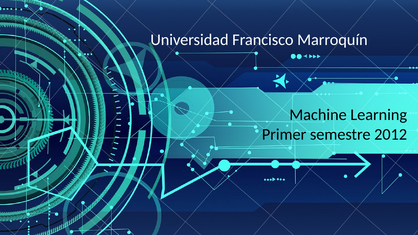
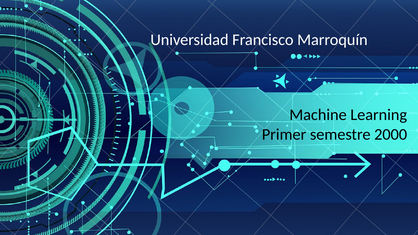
2012: 2012 -> 2000
